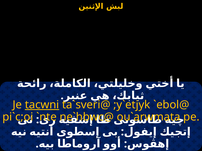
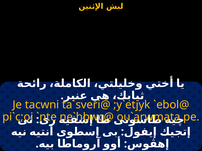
tacwni underline: present -> none
